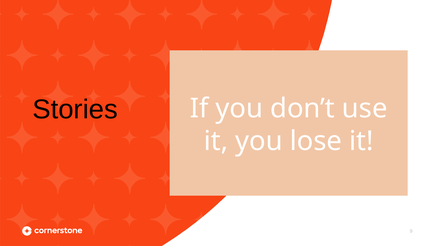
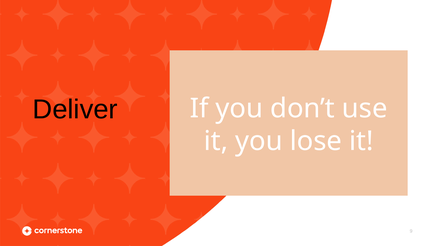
Stories: Stories -> Deliver
